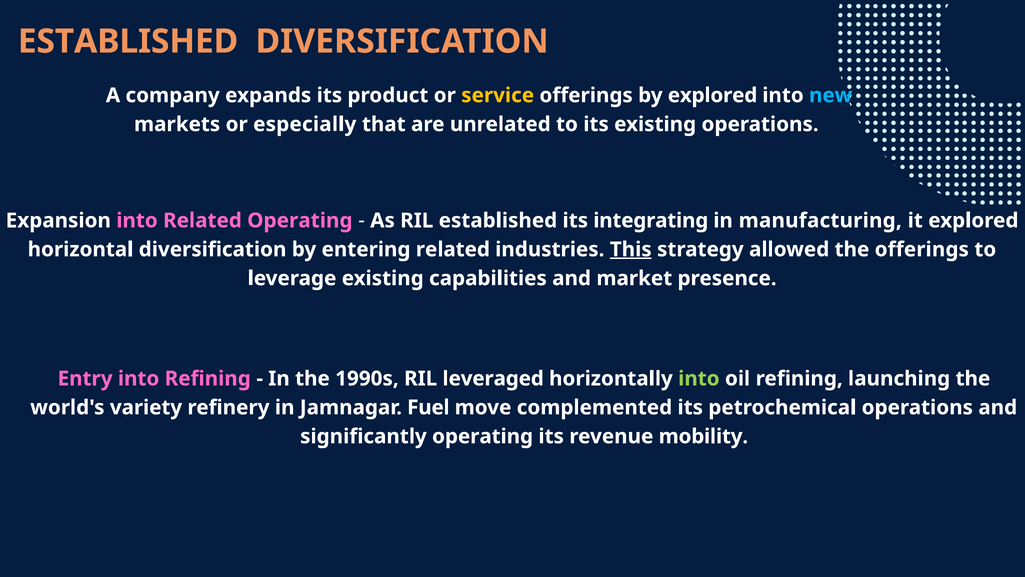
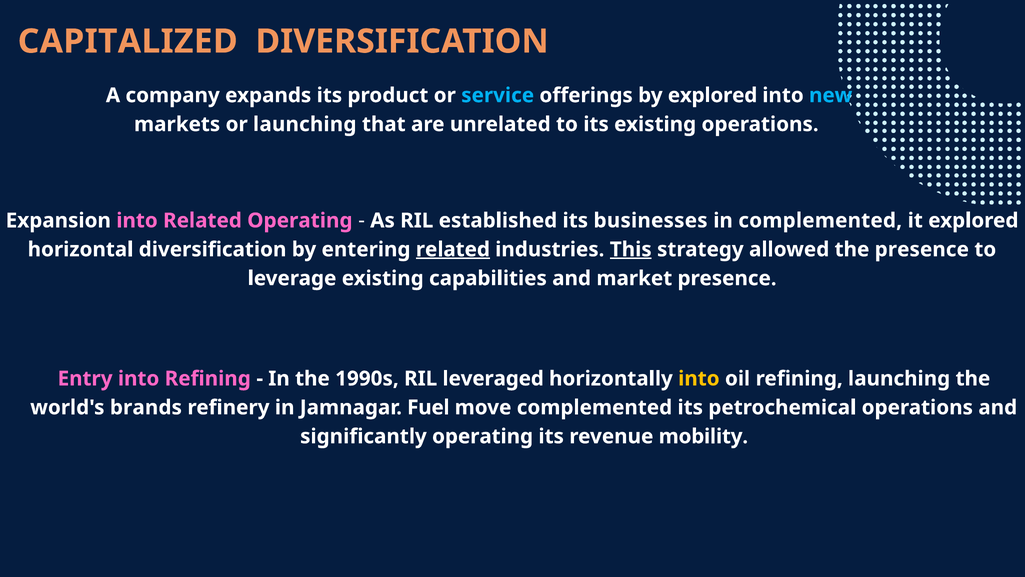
ESTABLISHED at (128, 41): ESTABLISHED -> CAPITALIZED
service colour: yellow -> light blue
or especially: especially -> launching
integrating: integrating -> businesses
in manufacturing: manufacturing -> complemented
related at (453, 249) underline: none -> present
the offerings: offerings -> presence
into at (699, 378) colour: light green -> yellow
variety: variety -> brands
